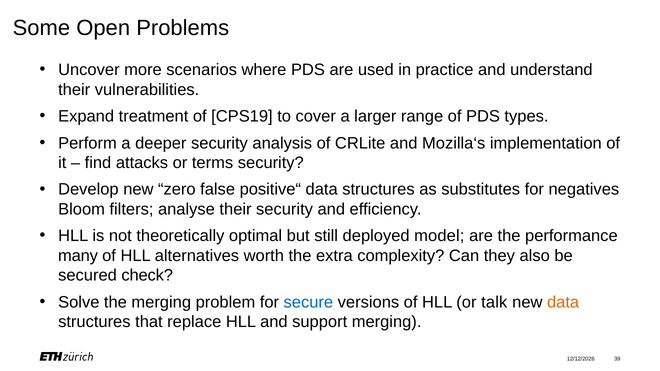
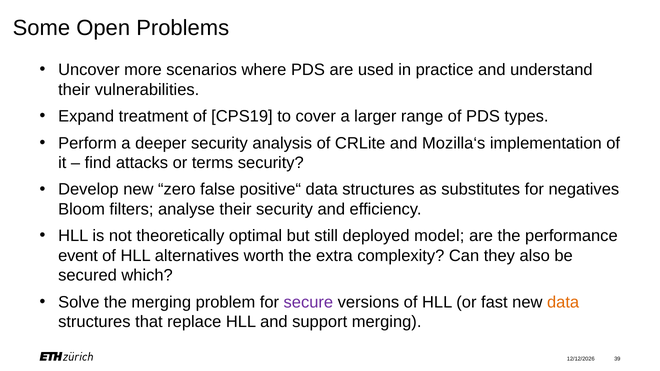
many: many -> event
check: check -> which
secure colour: blue -> purple
talk: talk -> fast
